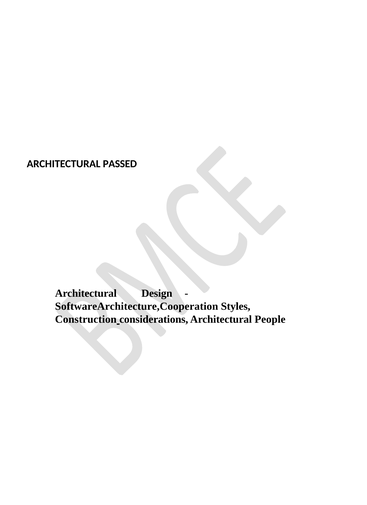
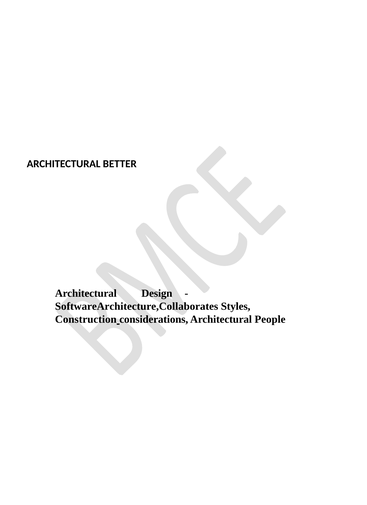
PASSED: PASSED -> BETTER
SoftwareArchitecture,Cooperation: SoftwareArchitecture,Cooperation -> SoftwareArchitecture,Collaborates
